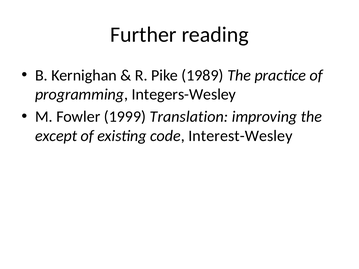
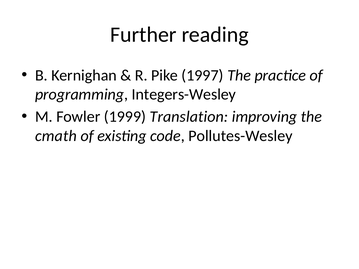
1989: 1989 -> 1997
except: except -> cmath
Interest-Wesley: Interest-Wesley -> Pollutes-Wesley
